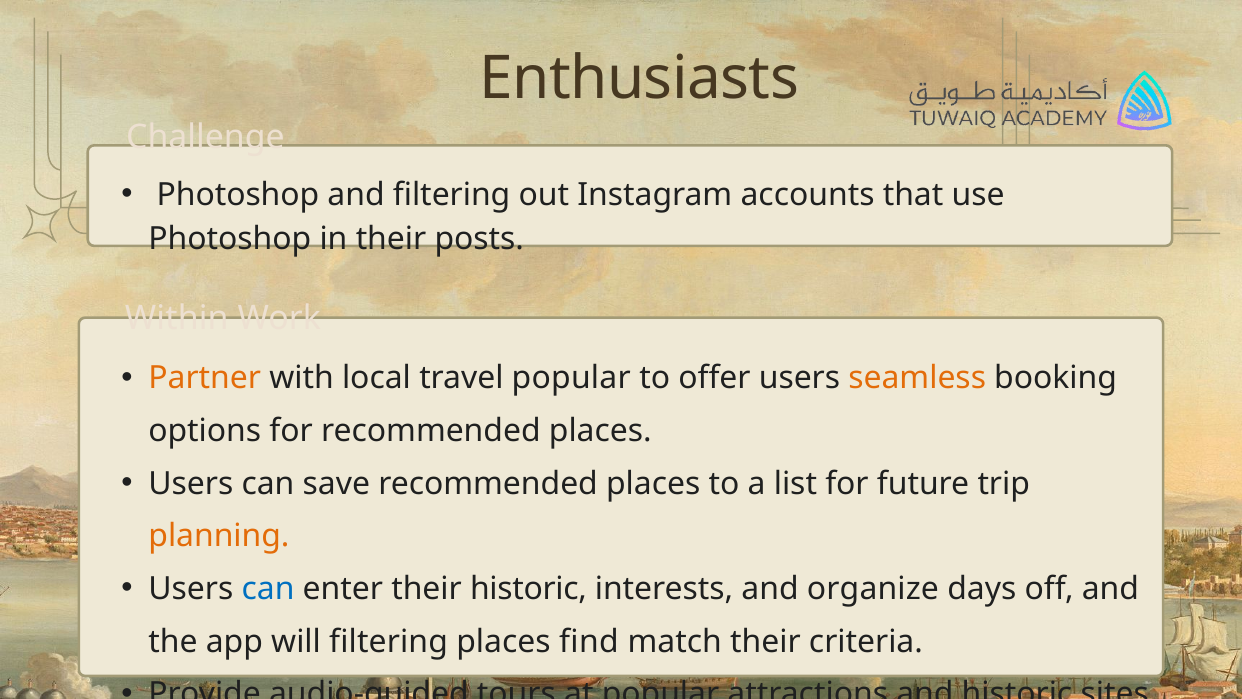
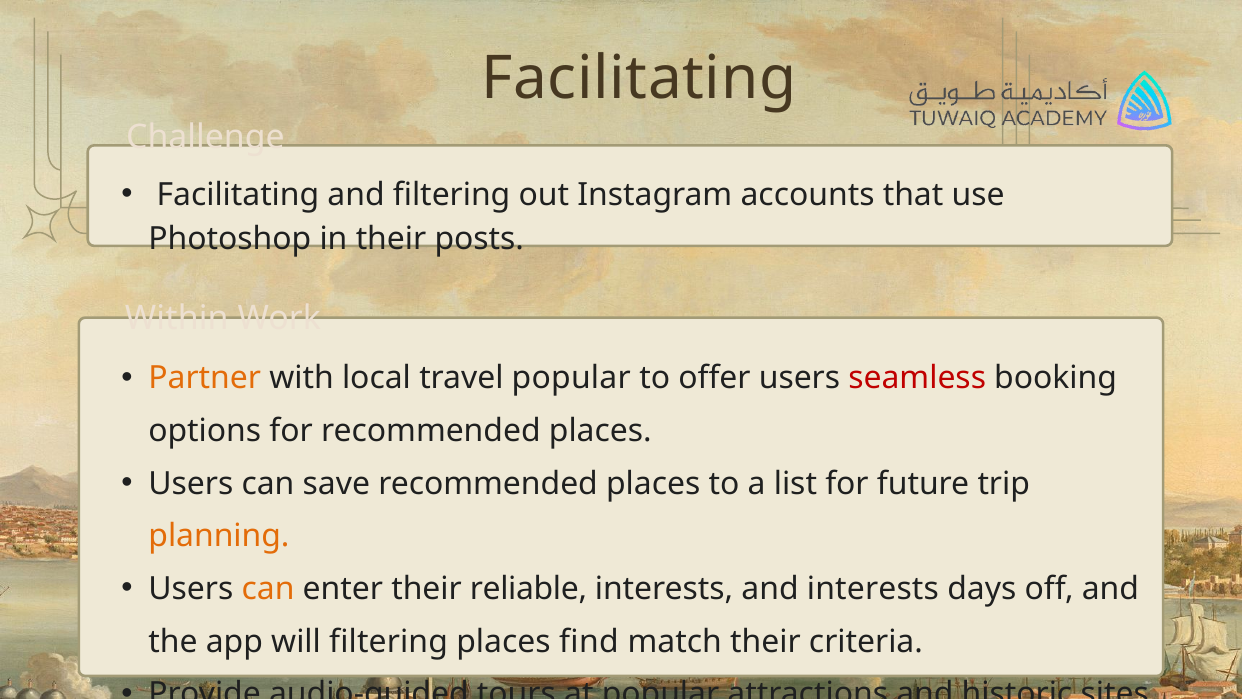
Enthusiasts at (639, 79): Enthusiasts -> Facilitating
Photoshop at (238, 194): Photoshop -> Facilitating
seamless colour: orange -> red
can at (268, 589) colour: blue -> orange
their historic: historic -> reliable
and organize: organize -> interests
